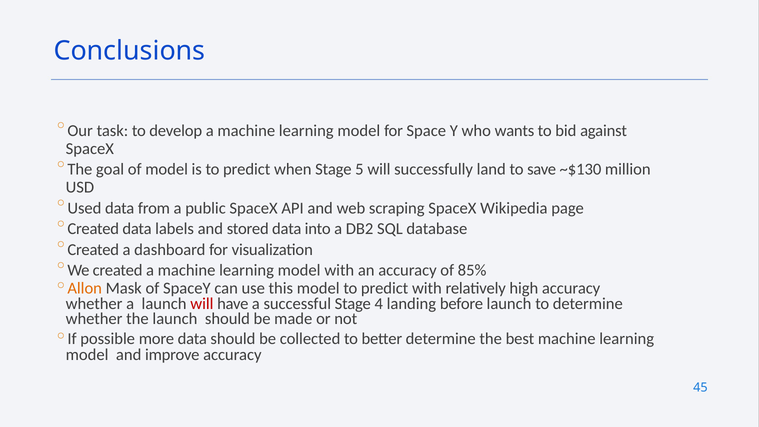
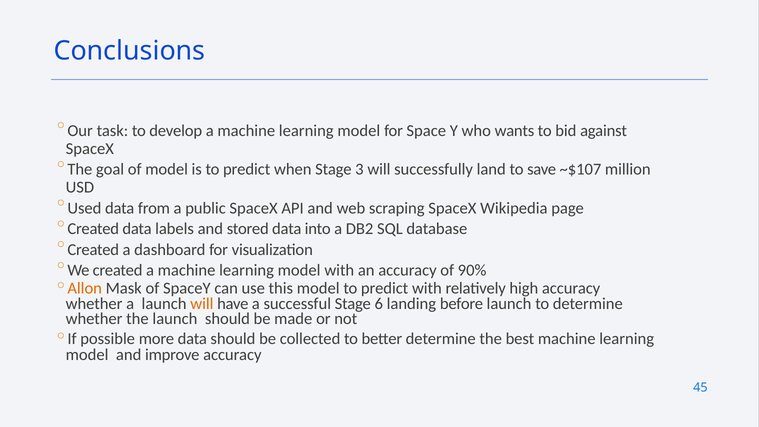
5: 5 -> 3
~$130: ~$130 -> ~$107
85%: 85% -> 90%
will at (202, 304) colour: red -> orange
4: 4 -> 6
